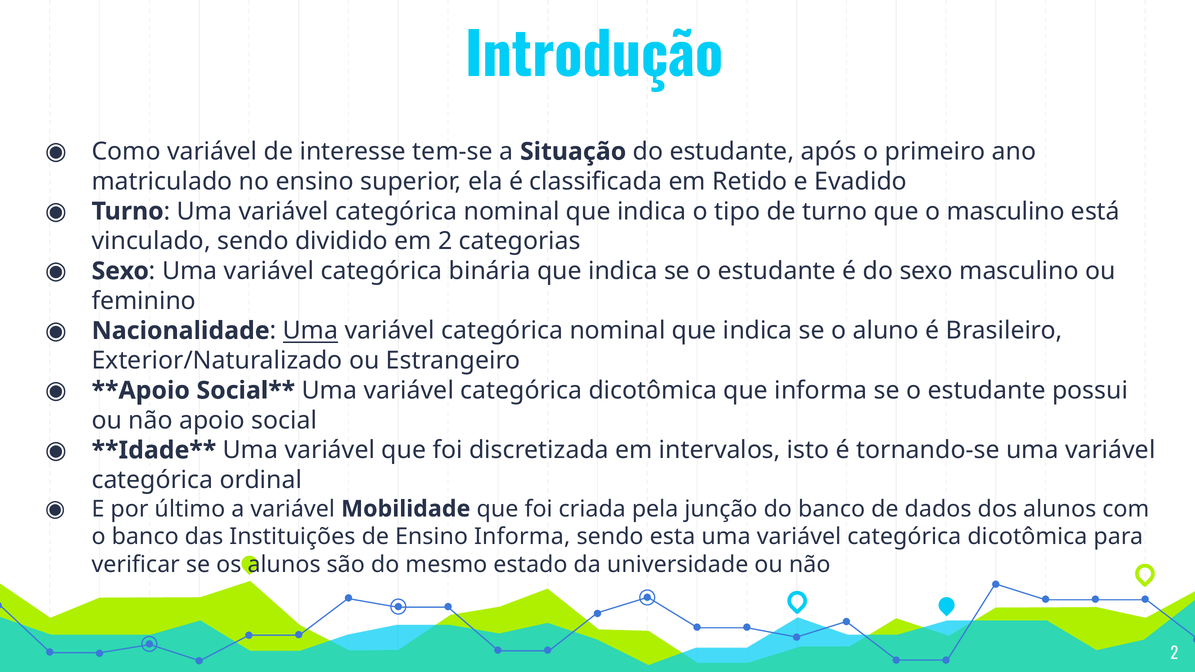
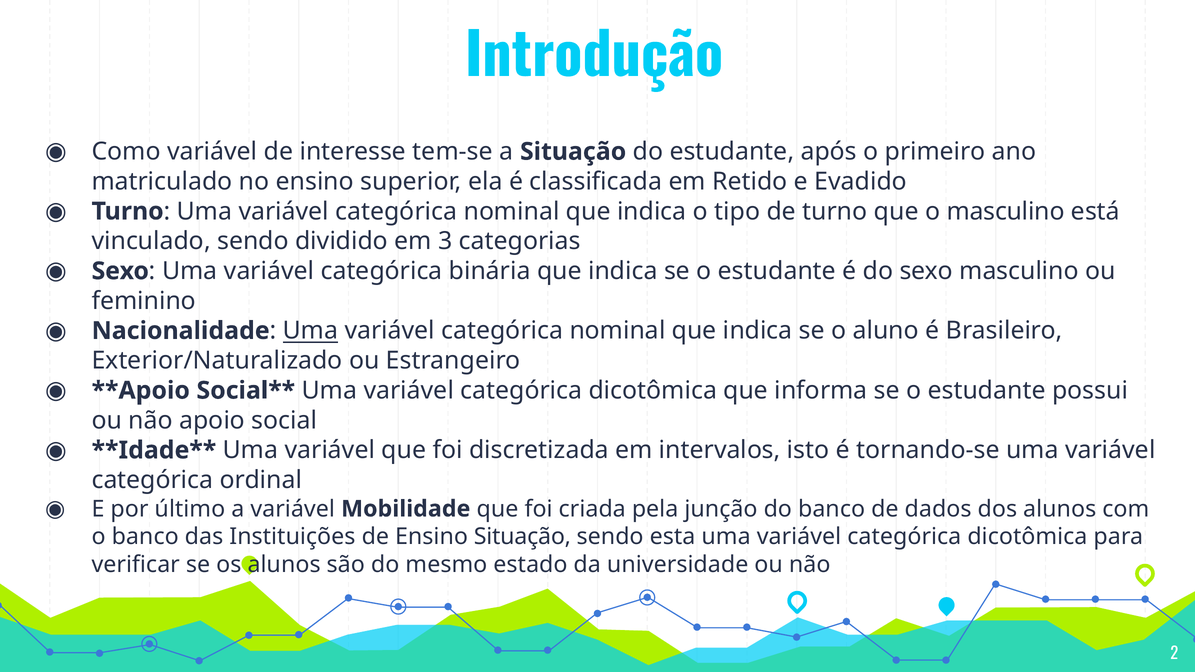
em 2: 2 -> 3
Ensino Informa: Informa -> Situação
